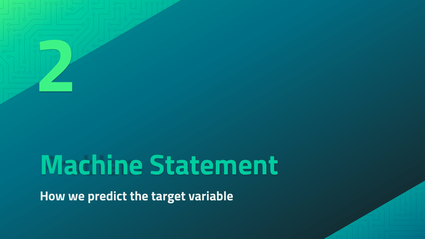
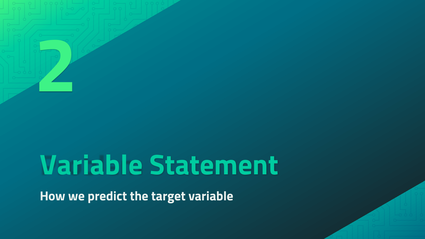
Machine at (92, 165): Machine -> Variable
